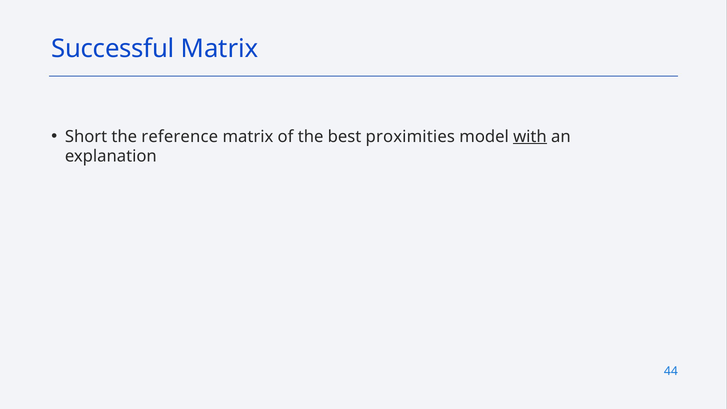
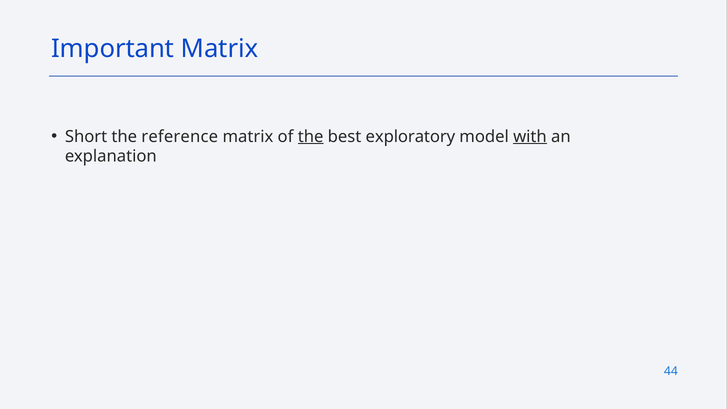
Successful: Successful -> Important
the at (311, 137) underline: none -> present
proximities: proximities -> exploratory
